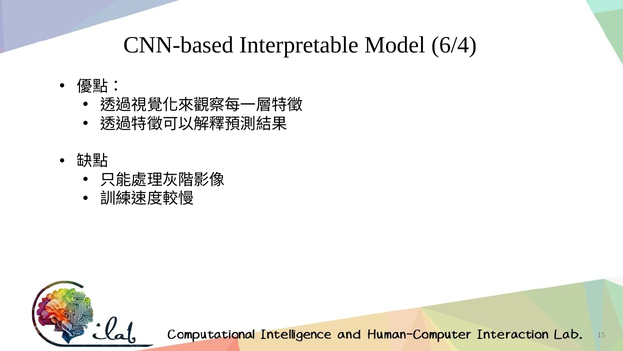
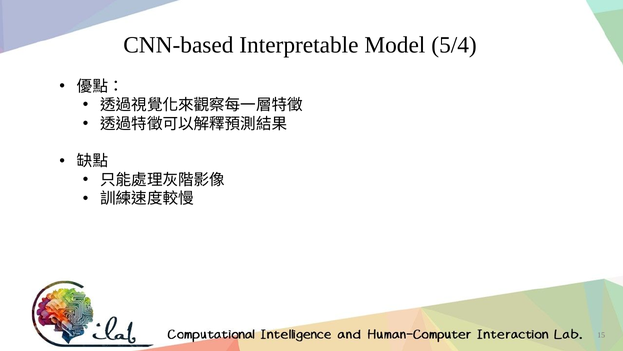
6/4: 6/4 -> 5/4
